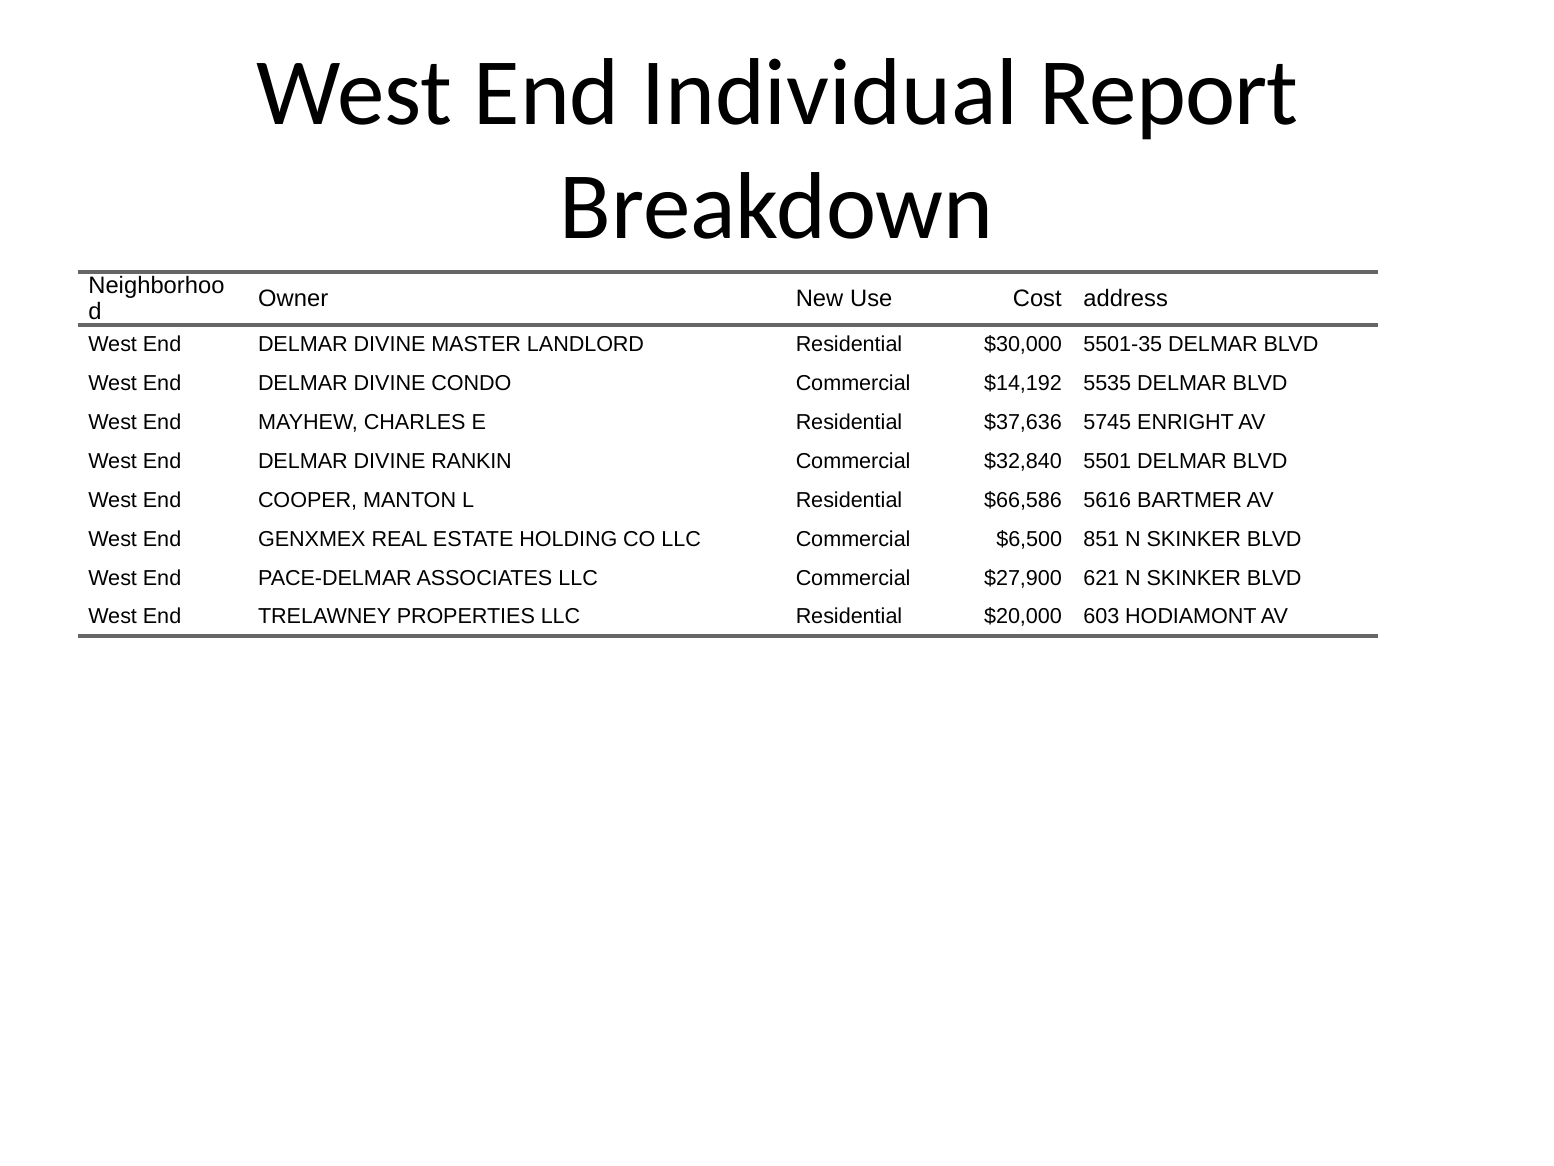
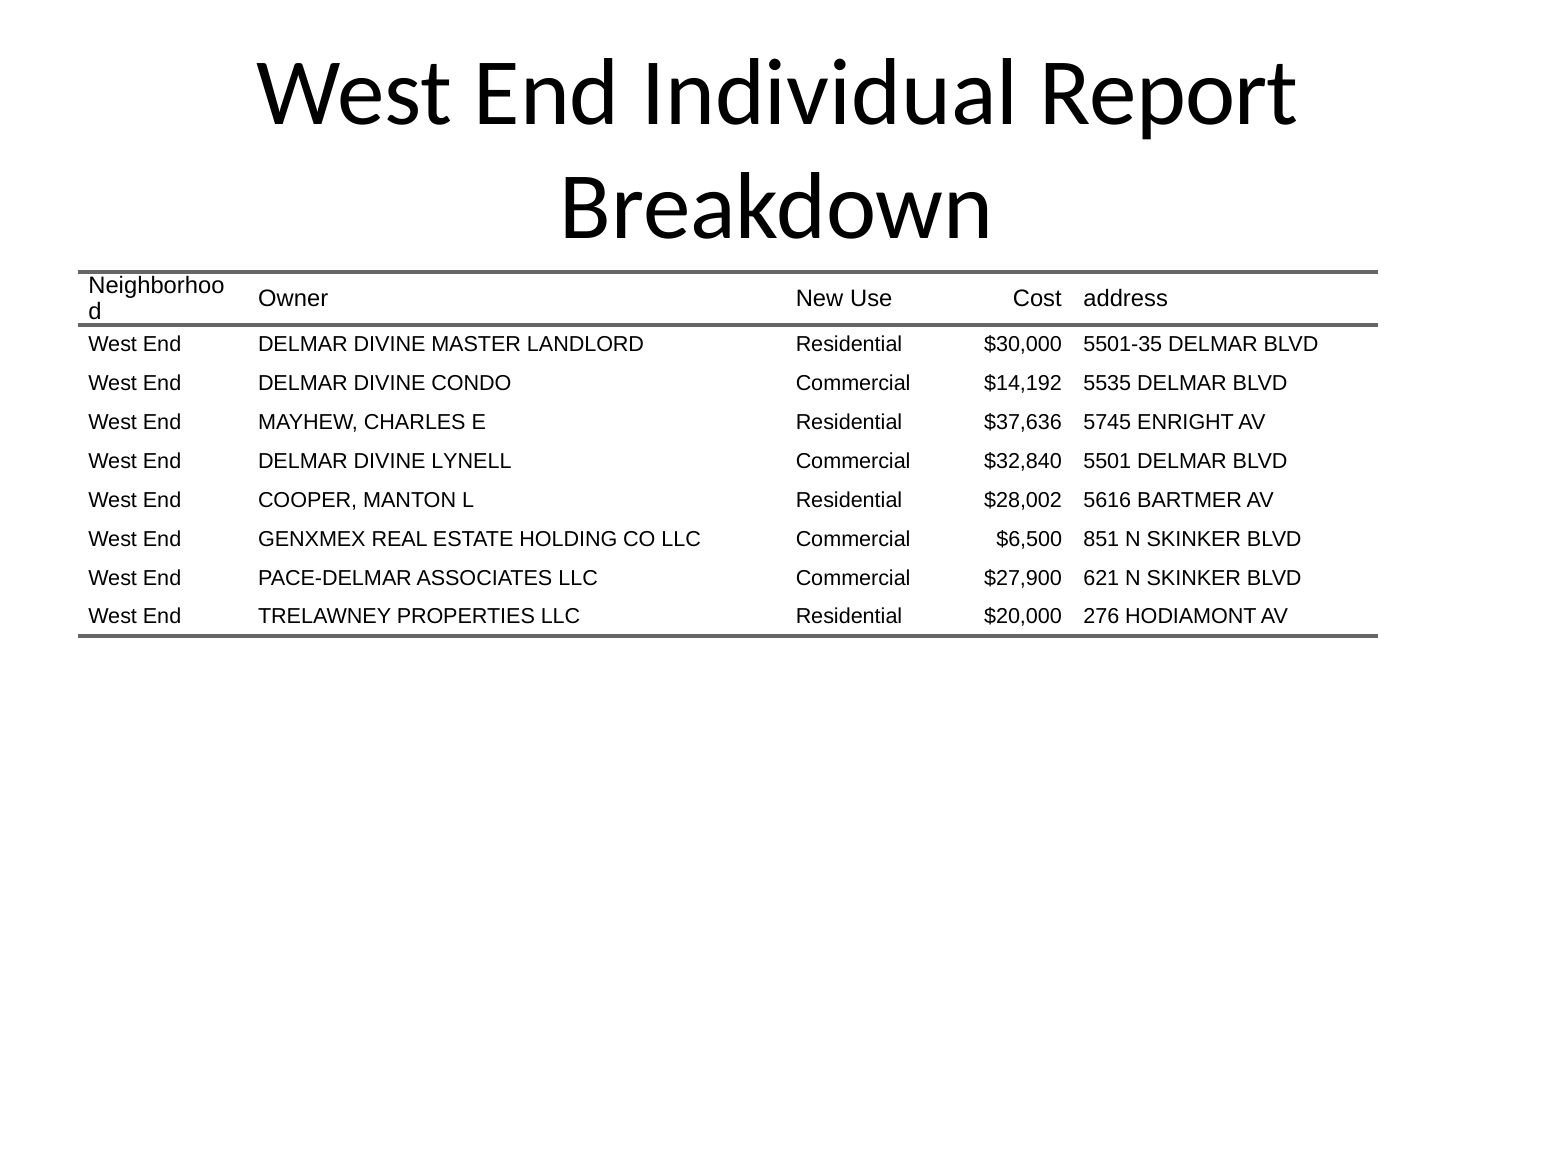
RANKIN: RANKIN -> LYNELL
$66,586: $66,586 -> $28,002
603: 603 -> 276
